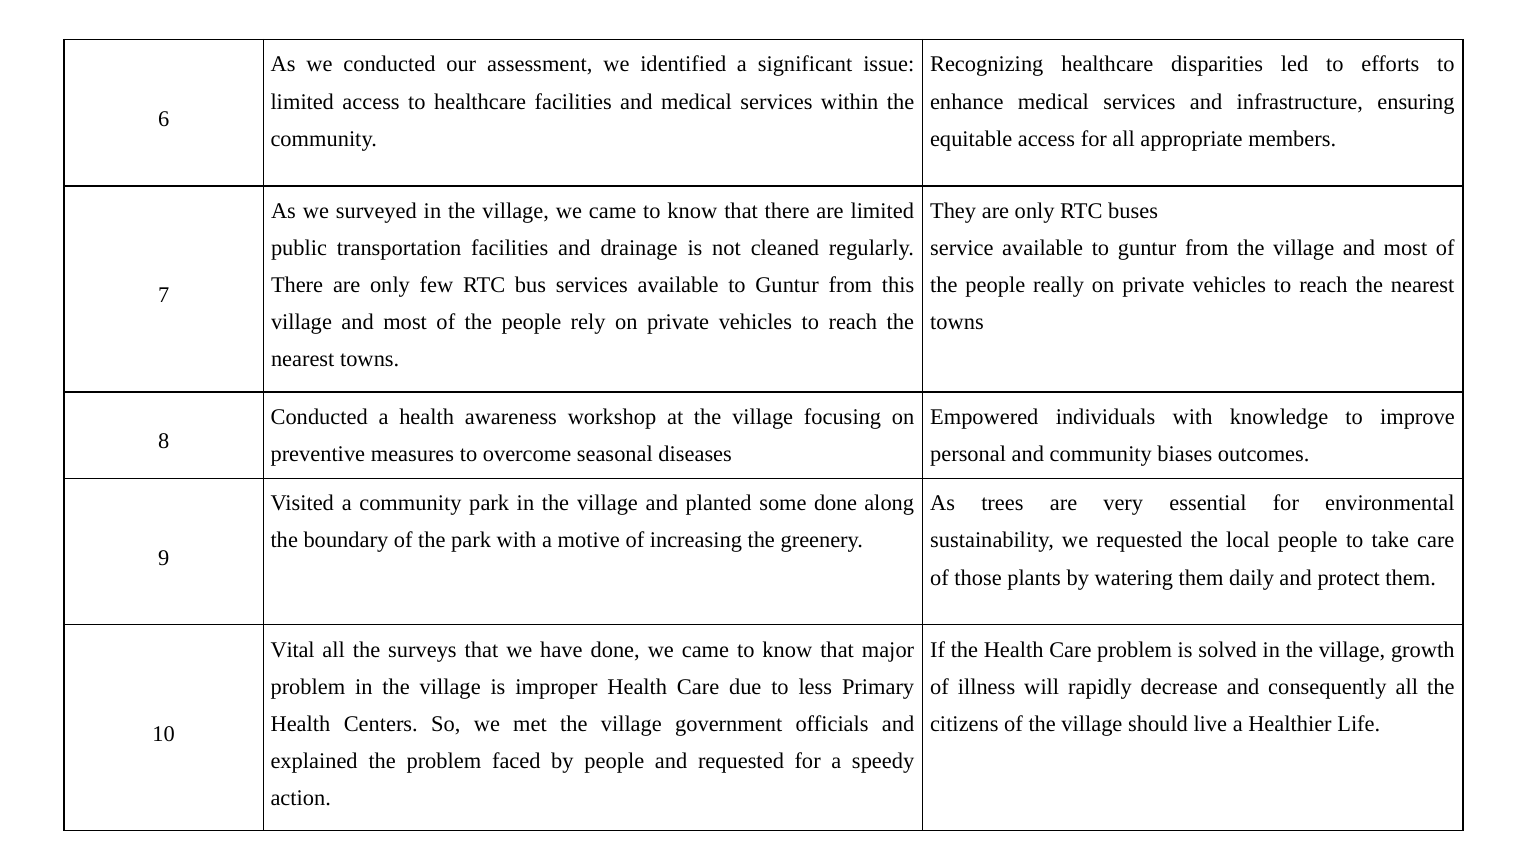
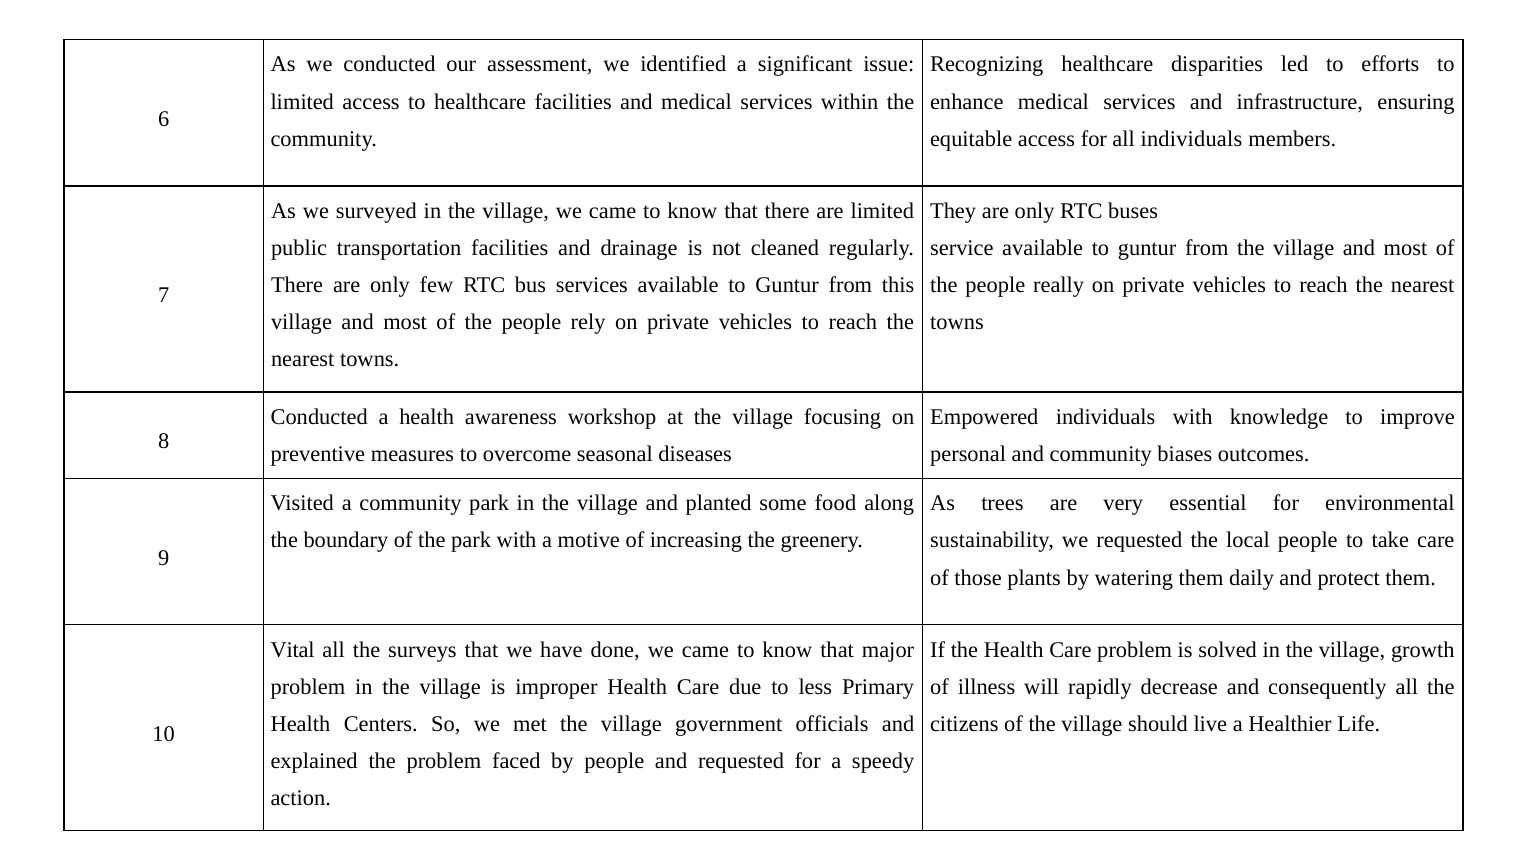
all appropriate: appropriate -> individuals
some done: done -> food
